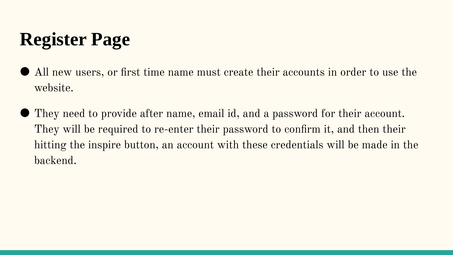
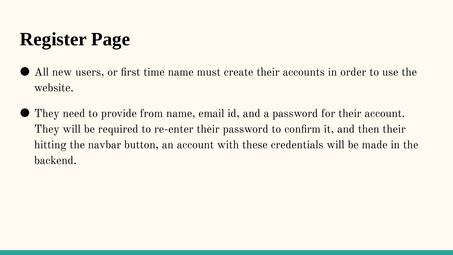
after: after -> from
inspire: inspire -> navbar
